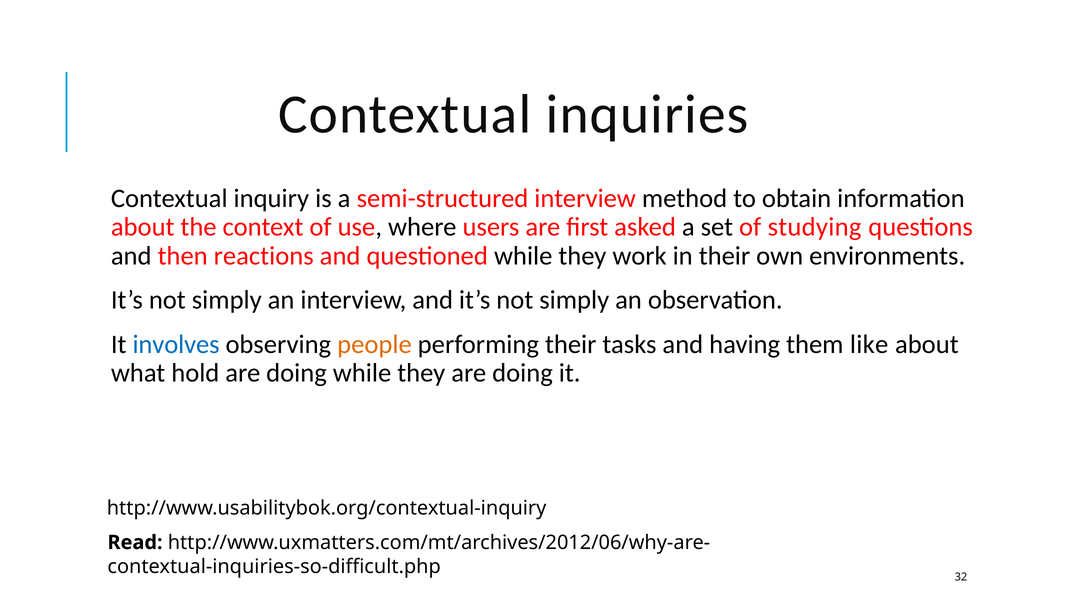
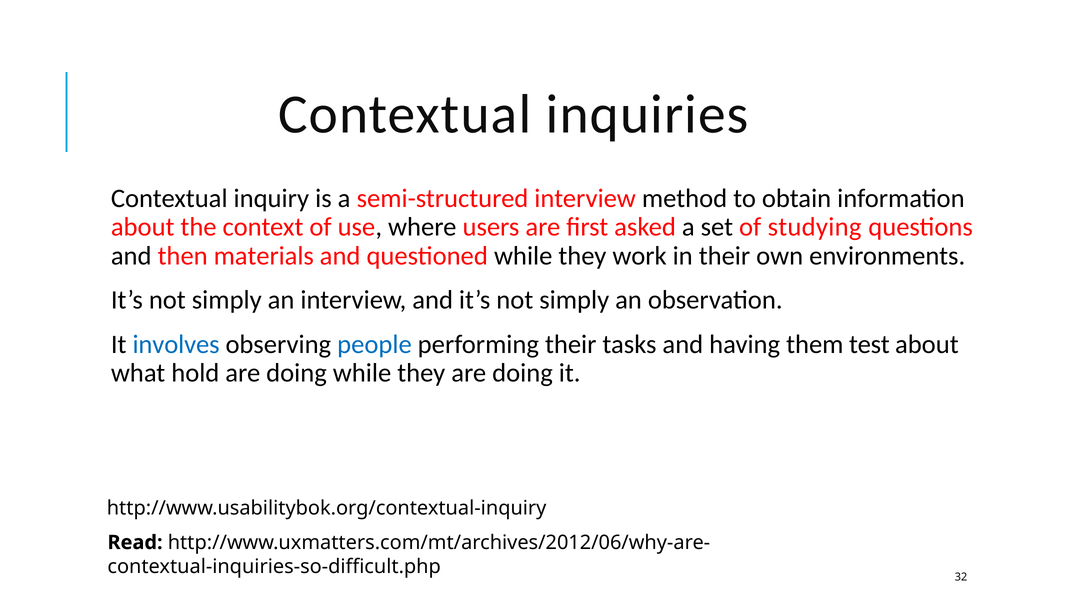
reactions: reactions -> materials
people colour: orange -> blue
like: like -> test
